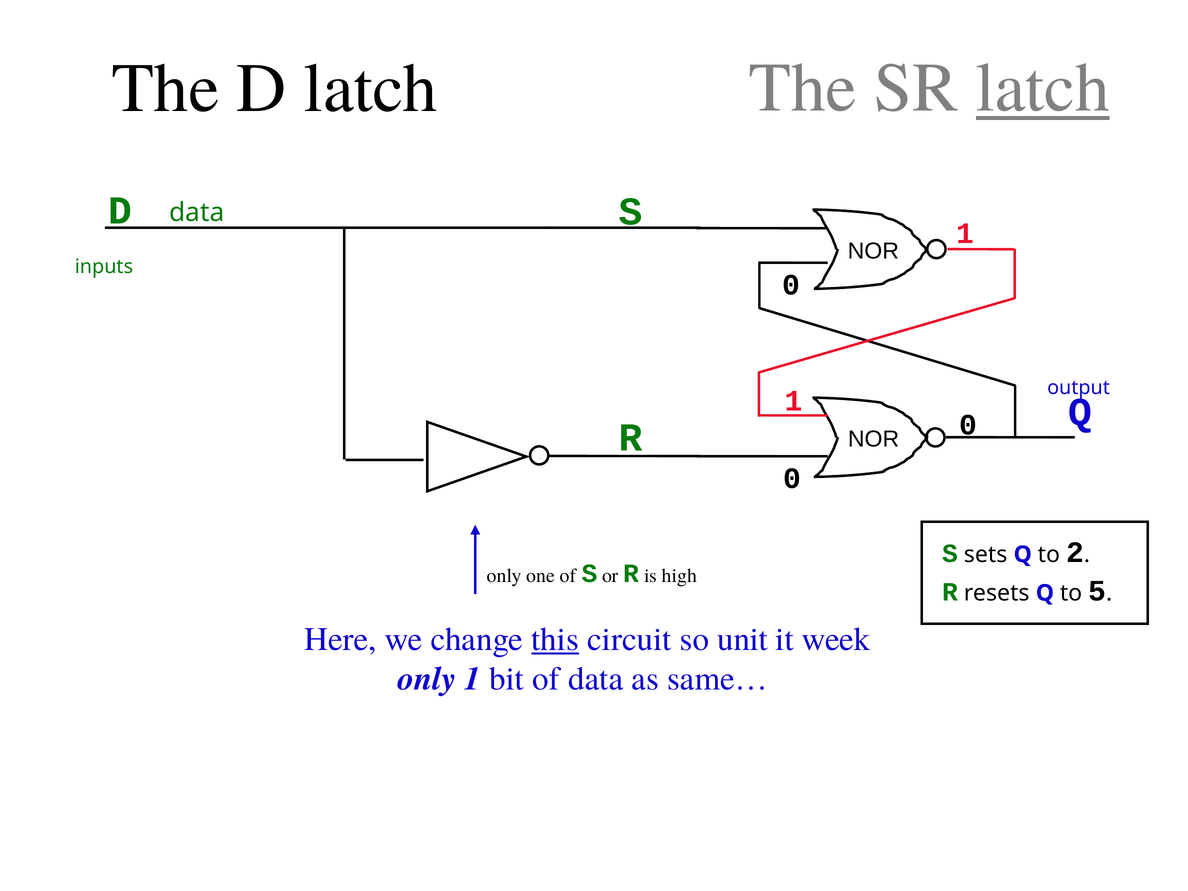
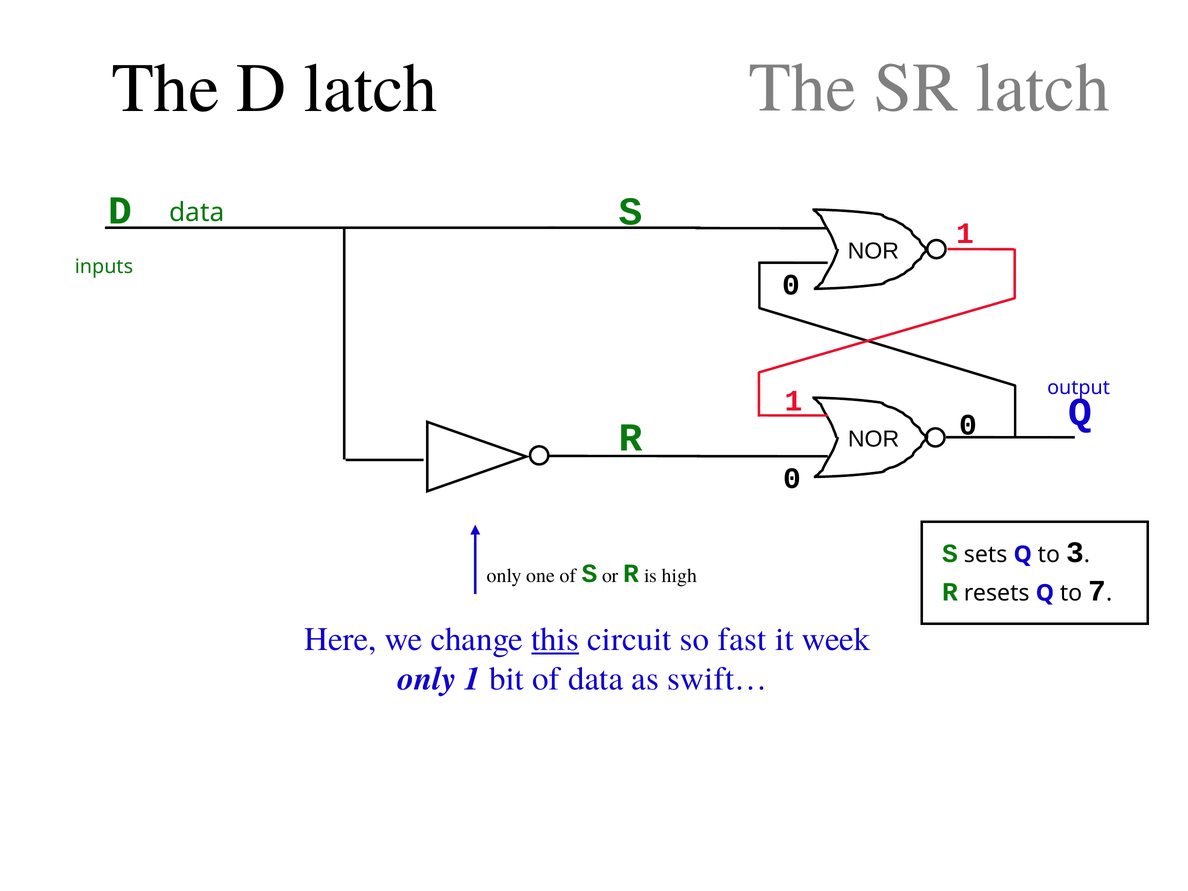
latch at (1043, 88) underline: present -> none
2: 2 -> 3
5: 5 -> 7
unit: unit -> fast
same…: same… -> swift…
